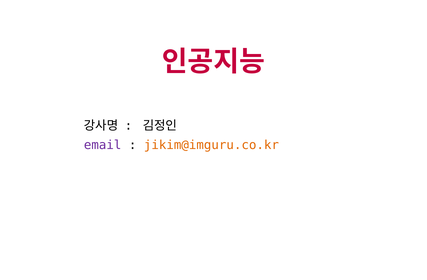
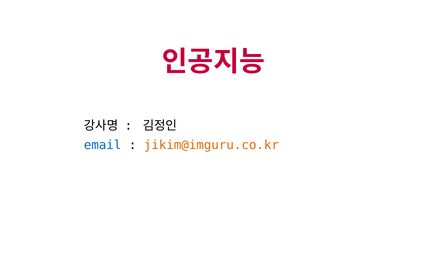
email colour: purple -> blue
